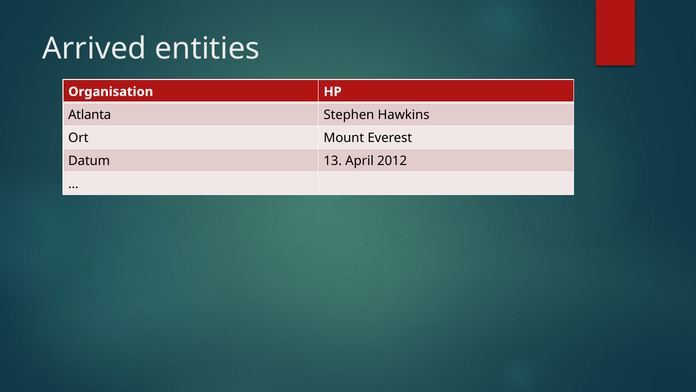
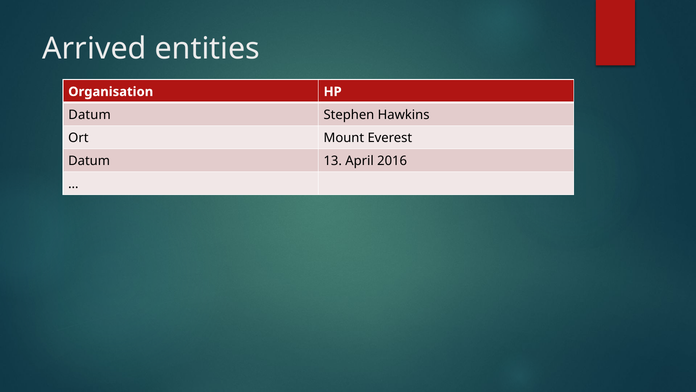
Atlanta at (90, 115): Atlanta -> Datum
2012: 2012 -> 2016
